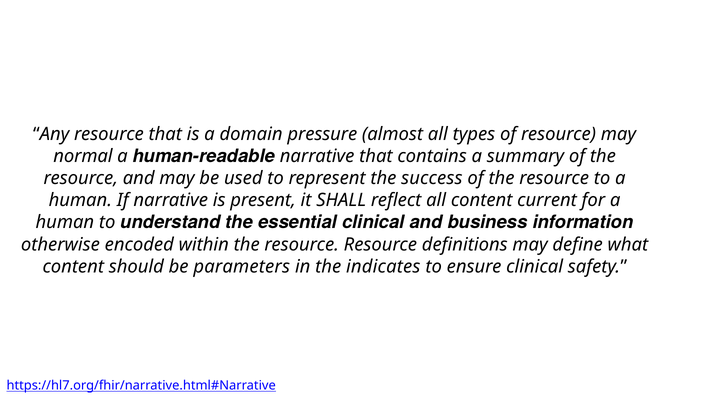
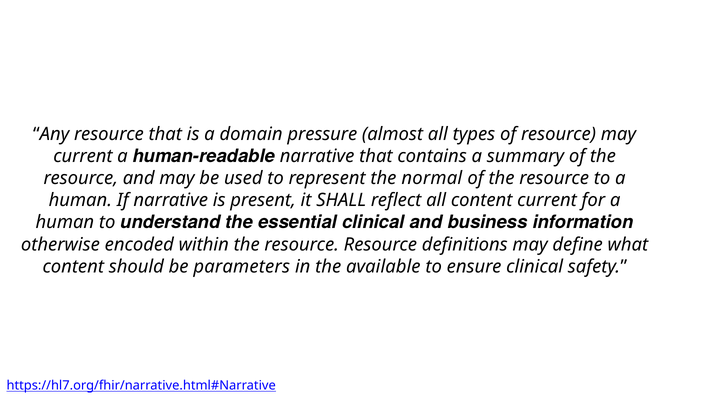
normal at (83, 156): normal -> current
success: success -> normal
indicates: indicates -> available
